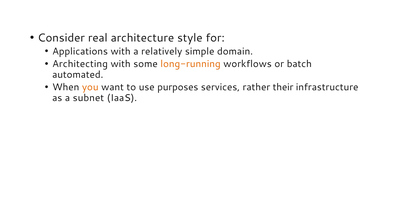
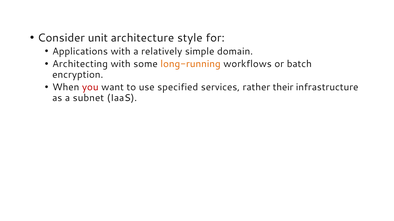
real: real -> unit
automated: automated -> encryption
you colour: orange -> red
purposes: purposes -> specified
